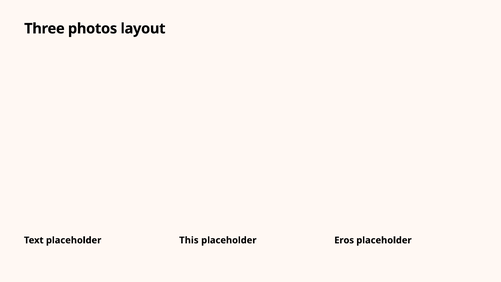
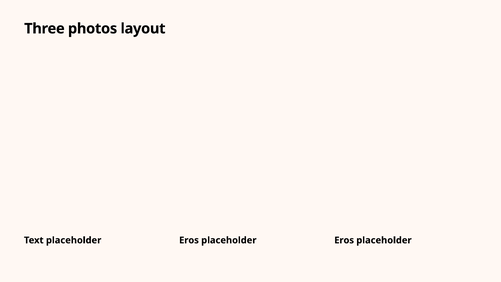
This at (189, 240): This -> Eros
